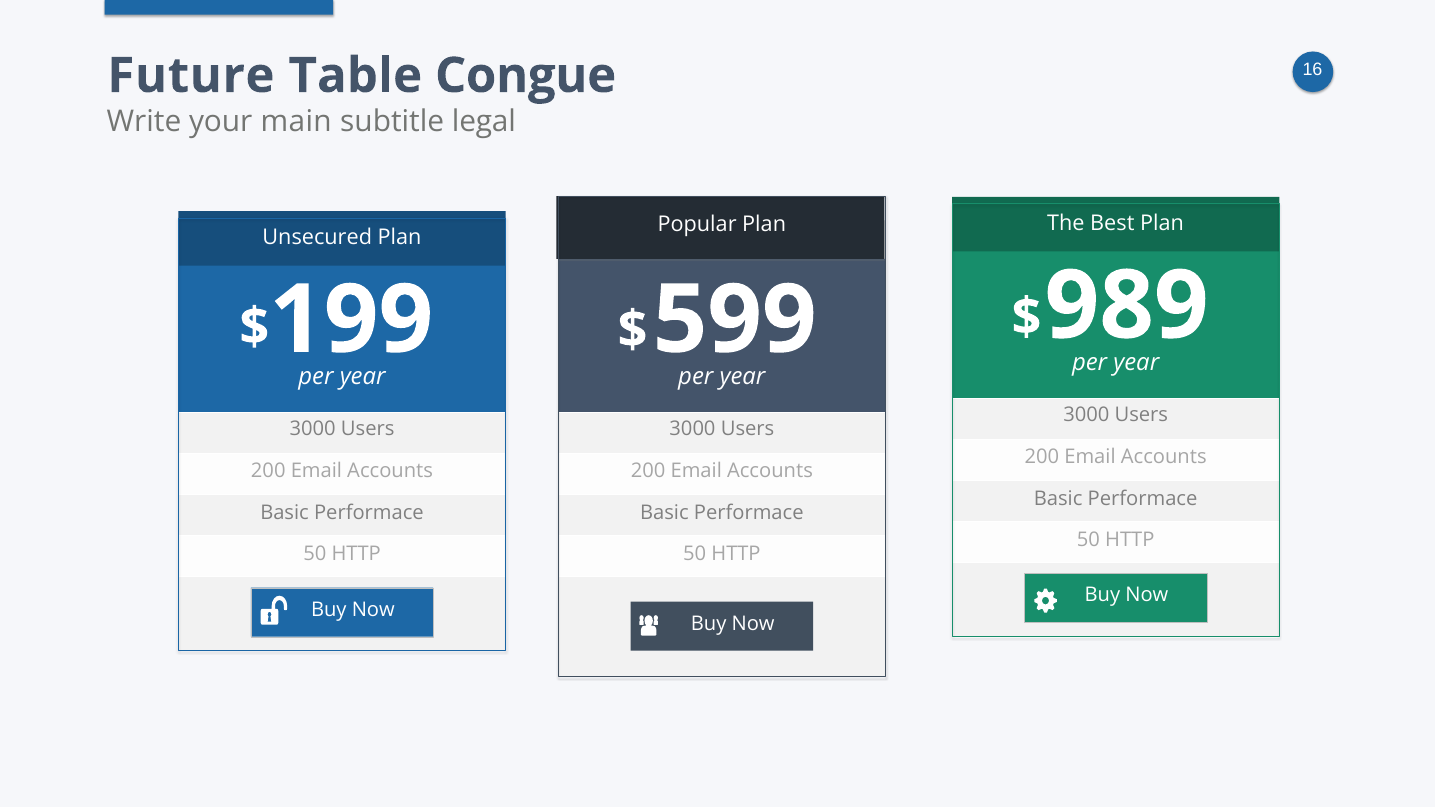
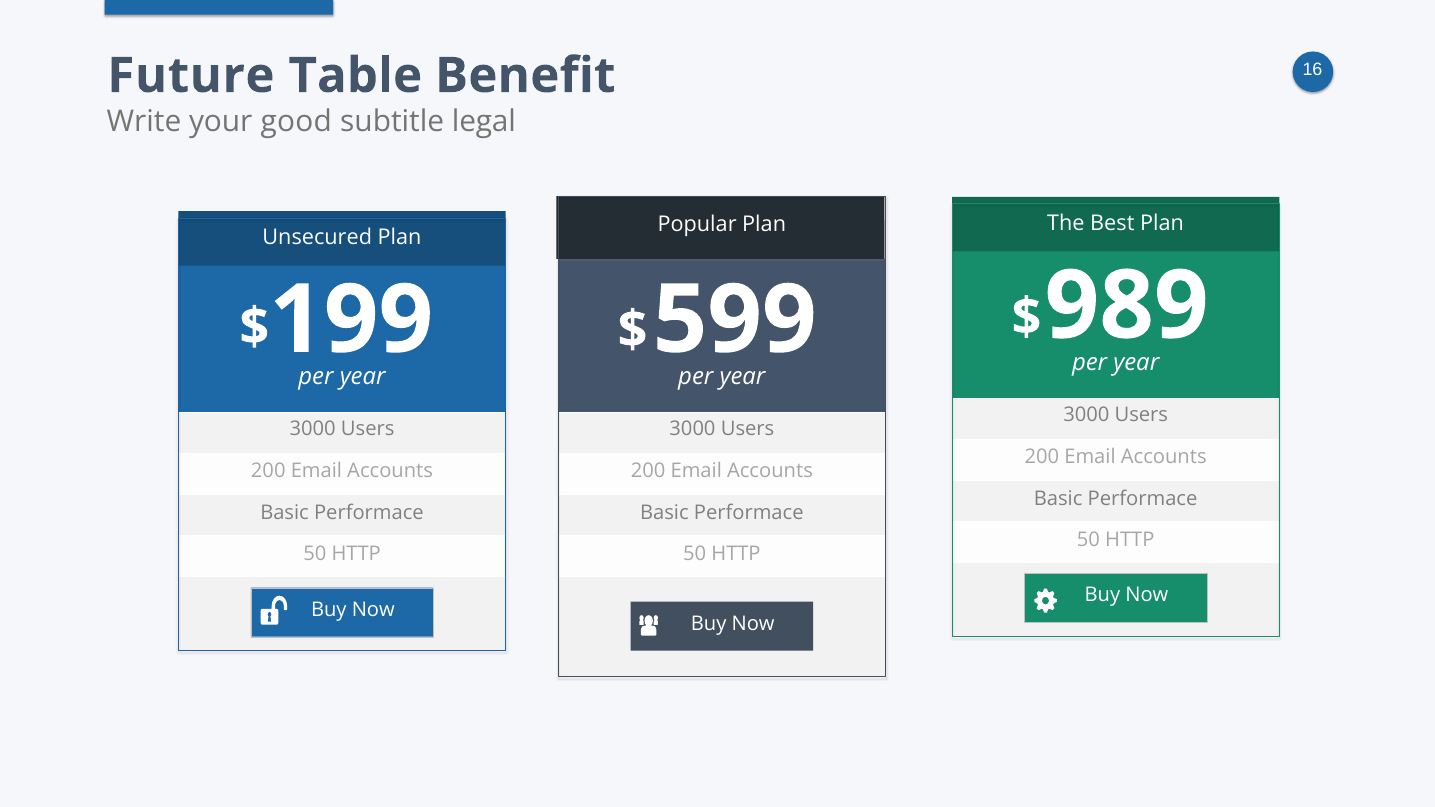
Congue: Congue -> Benefit
main: main -> good
